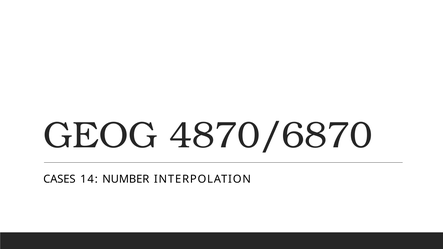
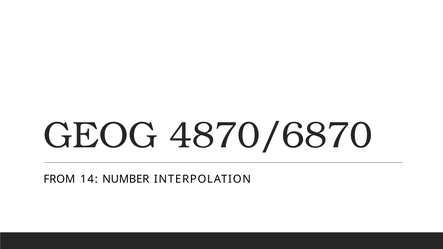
CASES: CASES -> FROM
